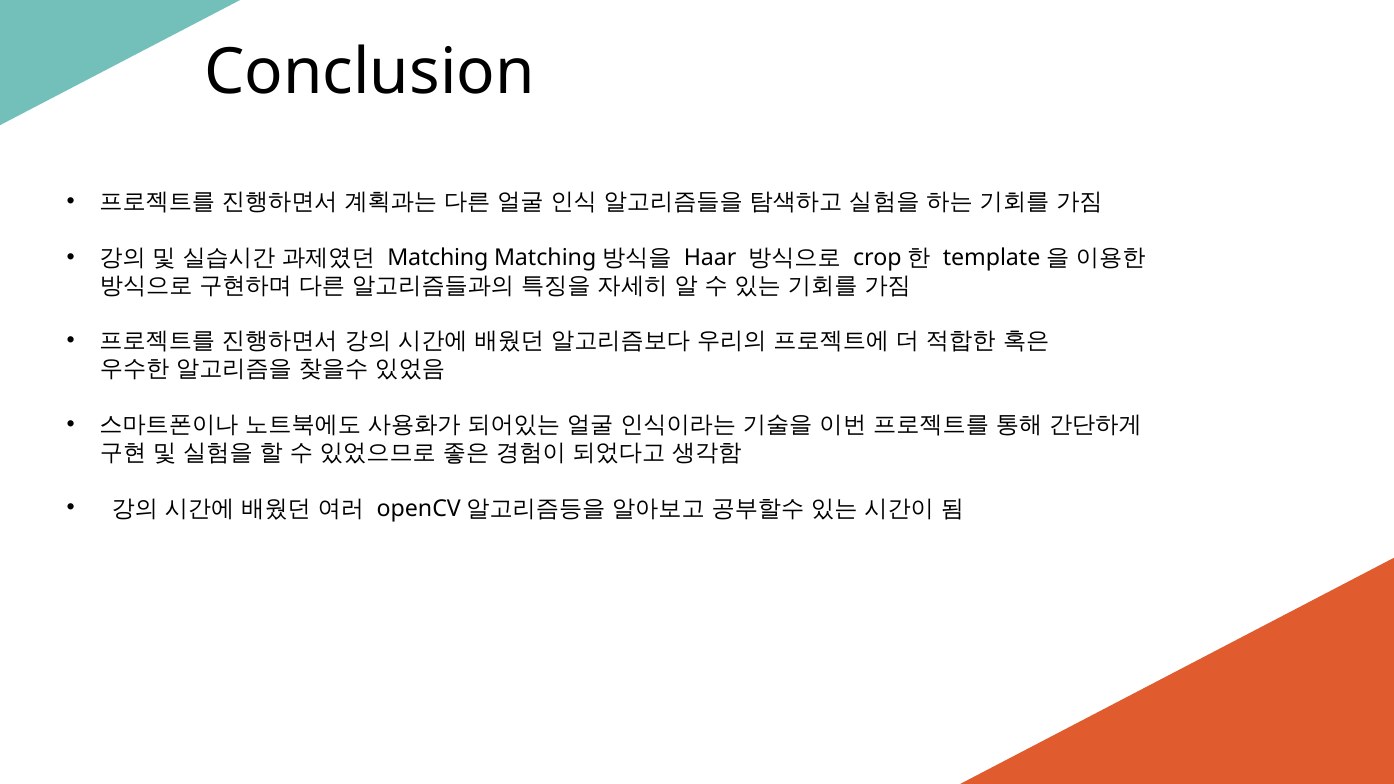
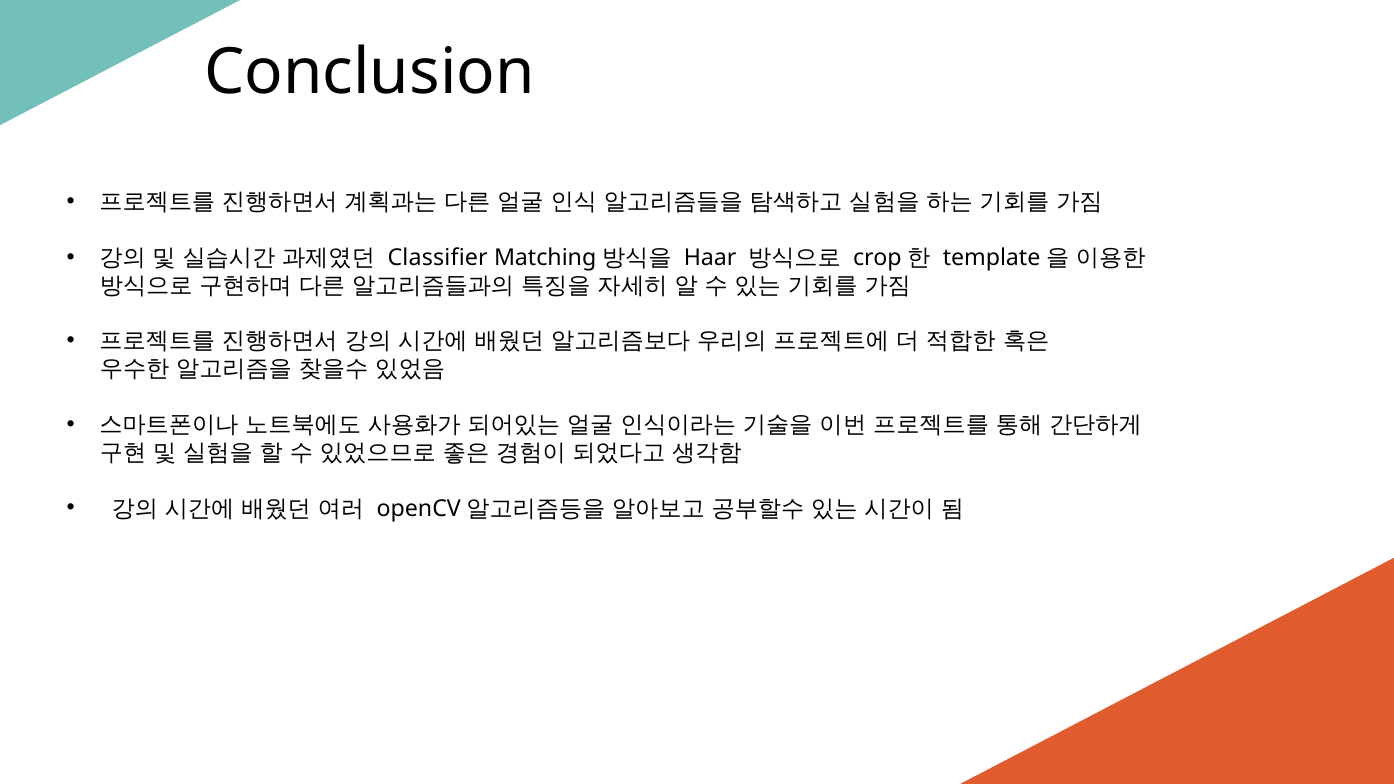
Matching: Matching -> Classifier
